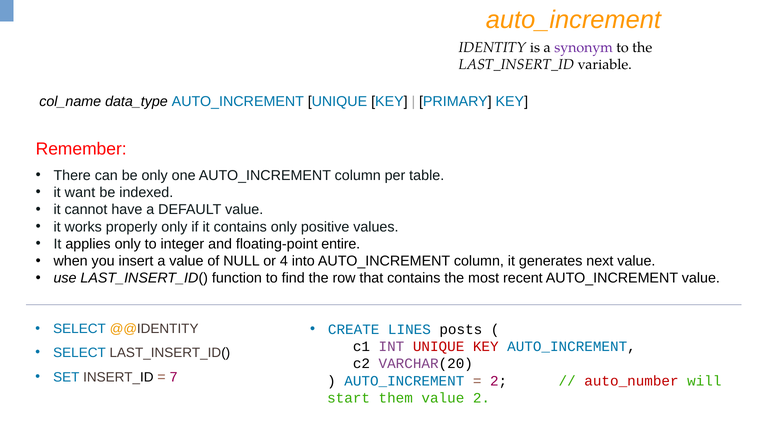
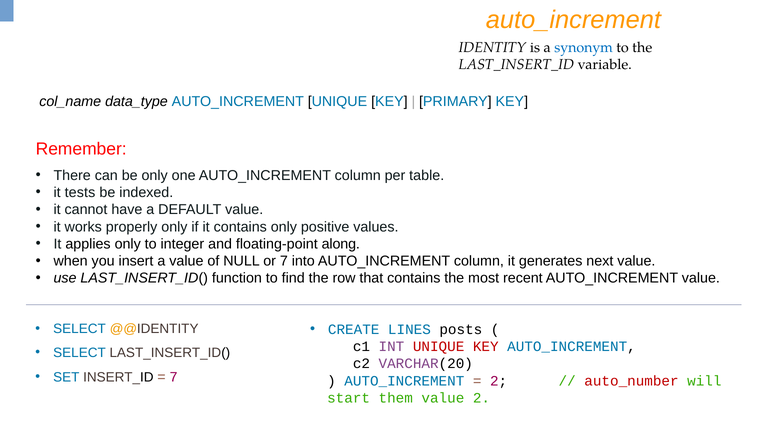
synonym colour: purple -> blue
want: want -> tests
entire: entire -> along
or 4: 4 -> 7
